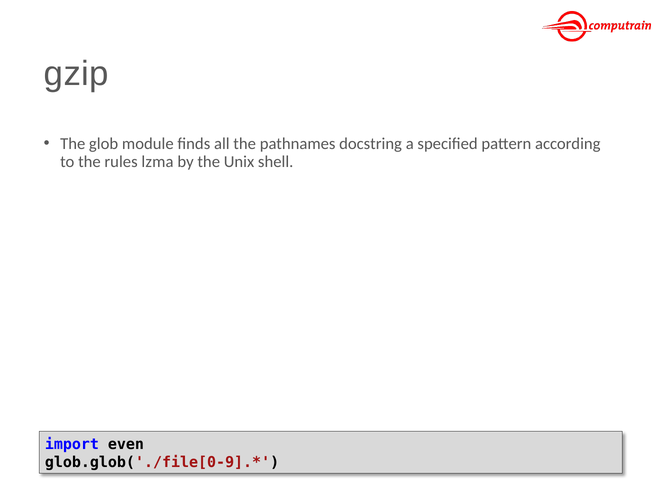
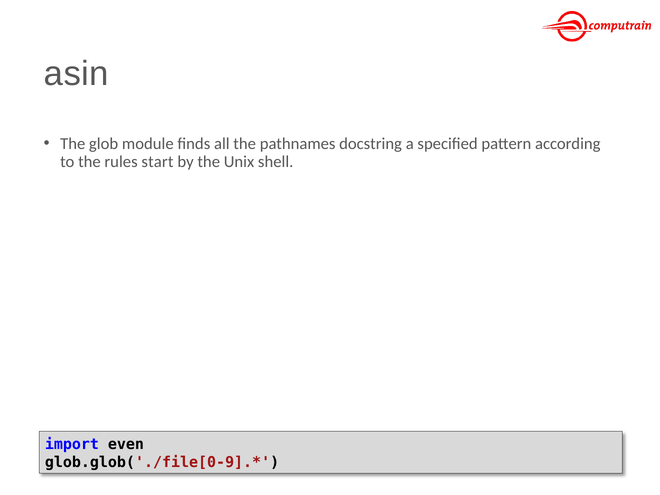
gzip: gzip -> asin
lzma: lzma -> start
